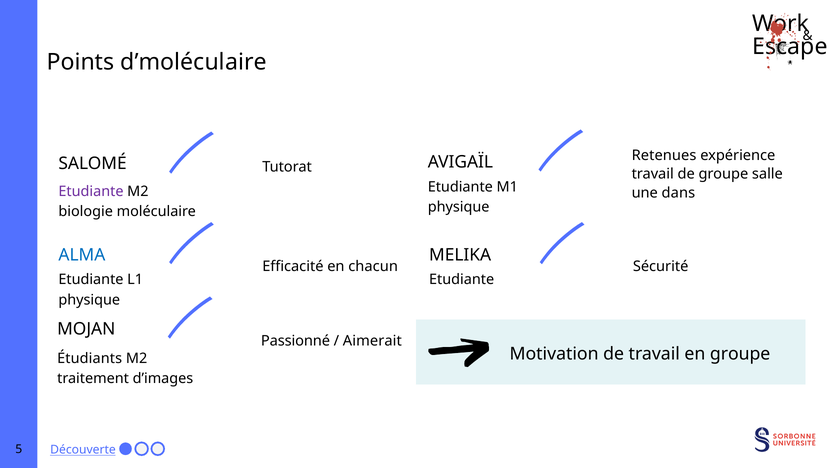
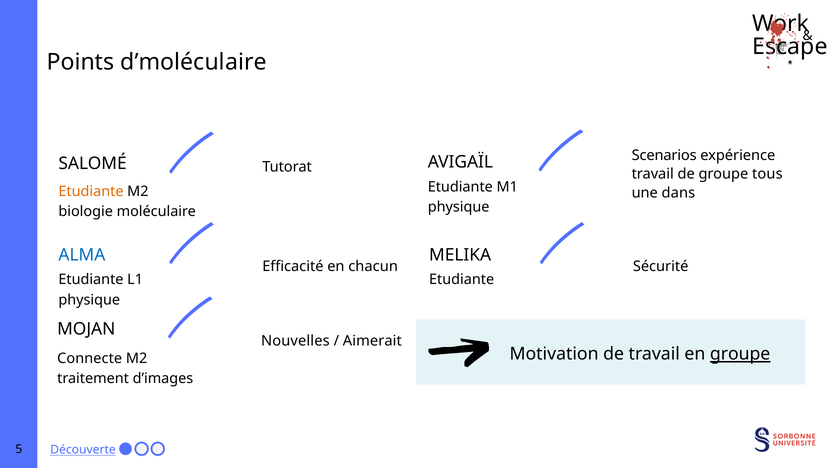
Retenues: Retenues -> Scenarios
salle: salle -> tous
Etudiante at (91, 192) colour: purple -> orange
Passionné: Passionné -> Nouvelles
groupe at (740, 354) underline: none -> present
Étudiants: Étudiants -> Connecte
